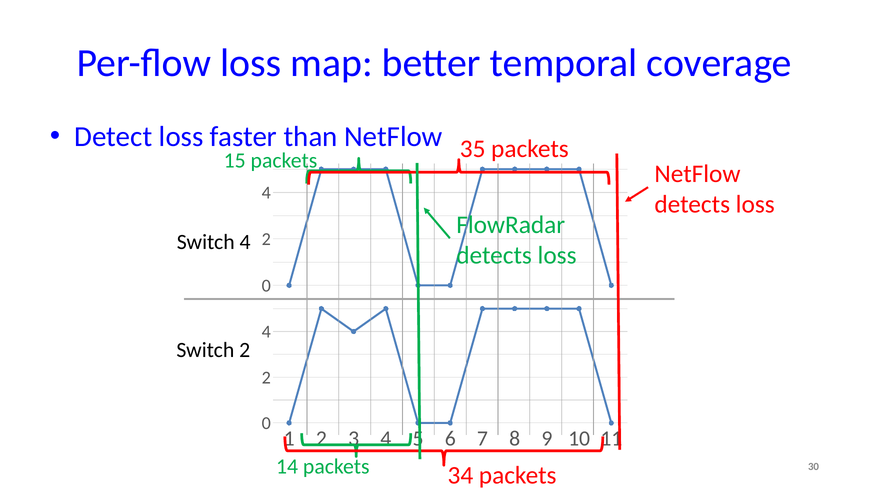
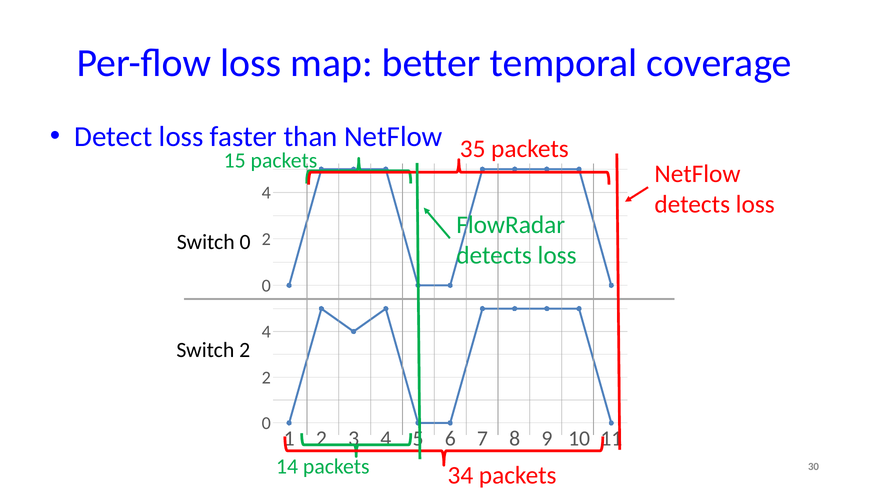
Switch 4: 4 -> 0
